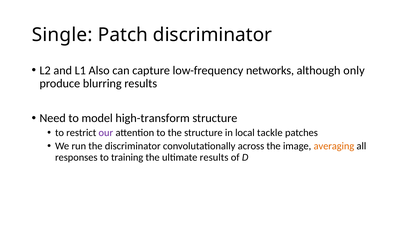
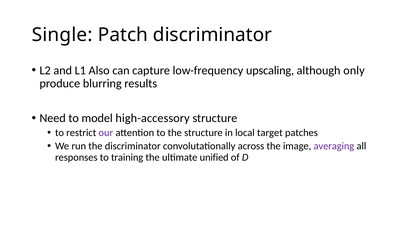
networks: networks -> upscaling
high-transform: high-transform -> high-accessory
tackle: tackle -> target
averaging colour: orange -> purple
ultimate results: results -> unified
